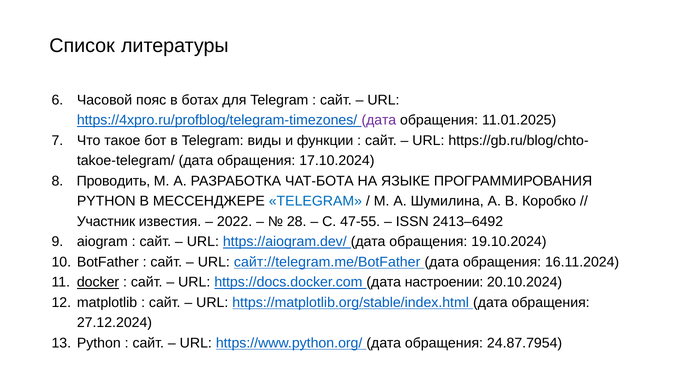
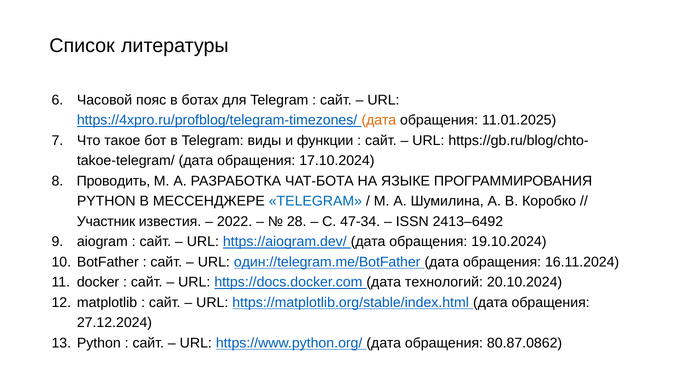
дата at (379, 120) colour: purple -> orange
47-55: 47-55 -> 47-34
сайт://telegram.me/BotFather: сайт://telegram.me/BotFather -> один://telegram.me/BotFather
docker underline: present -> none
настроении: настроении -> технологий
24.87.7954: 24.87.7954 -> 80.87.0862
